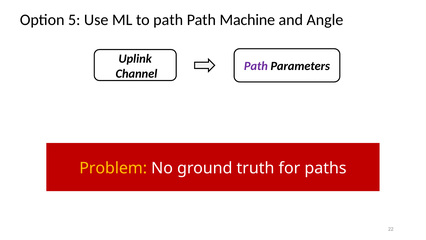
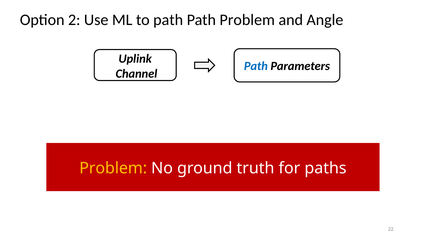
5: 5 -> 2
Path Machine: Machine -> Problem
Path at (256, 66) colour: purple -> blue
